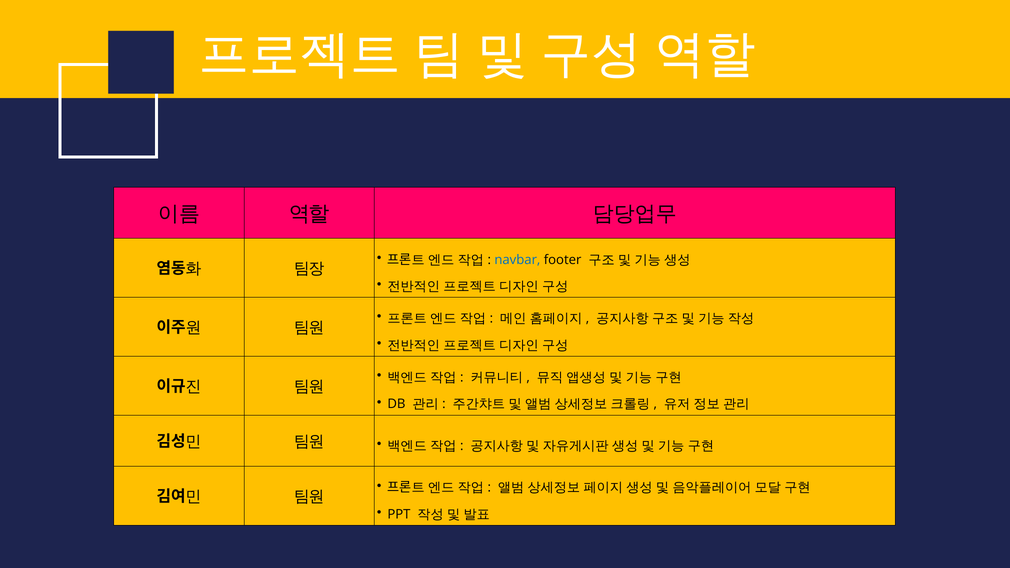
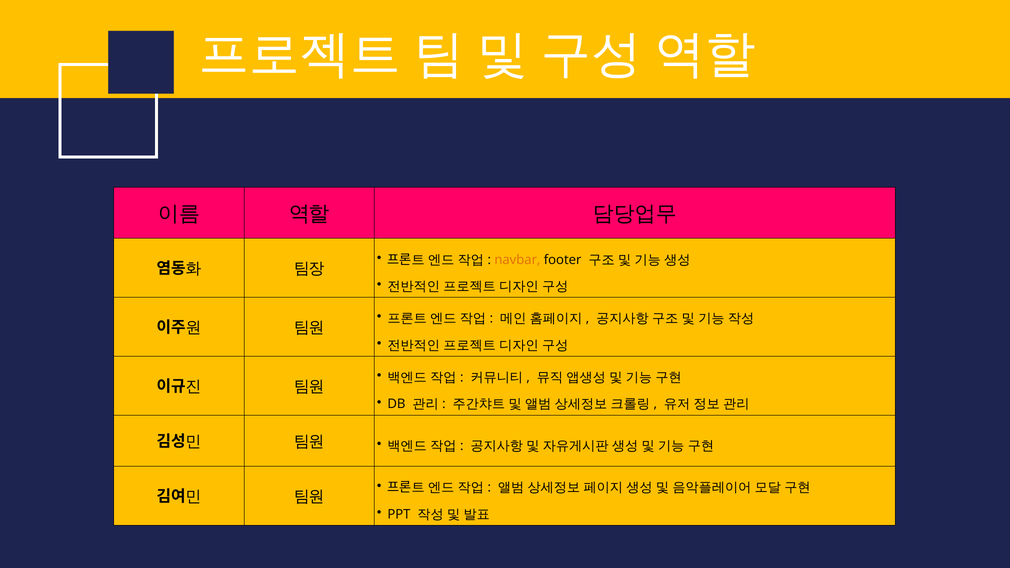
navbar colour: blue -> orange
